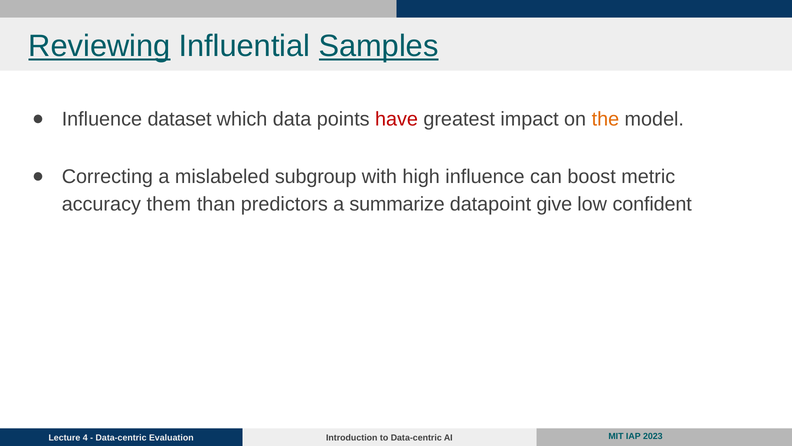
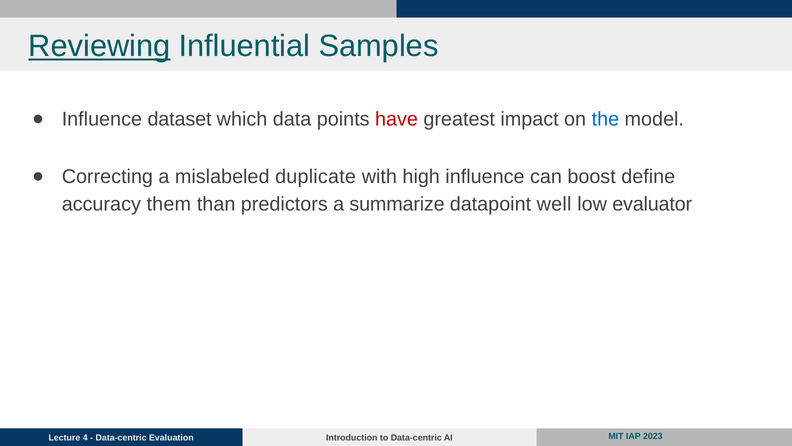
Samples underline: present -> none
the colour: orange -> blue
subgroup: subgroup -> duplicate
metric: metric -> define
give: give -> well
confident: confident -> evaluator
